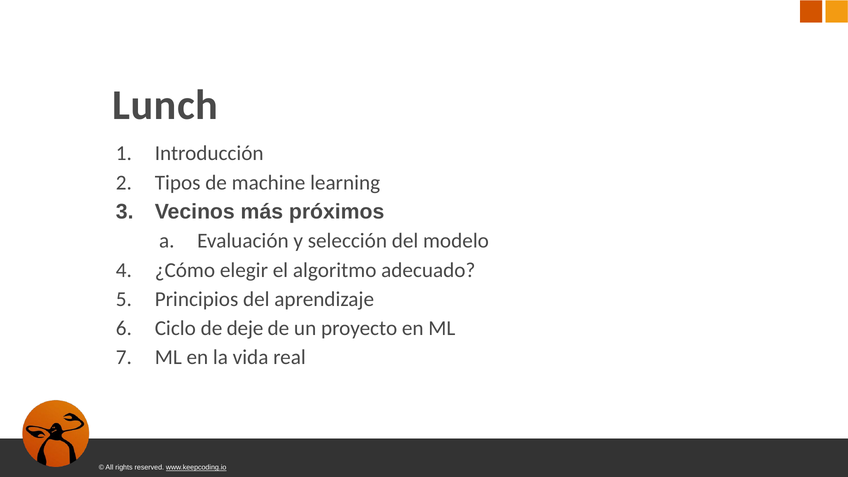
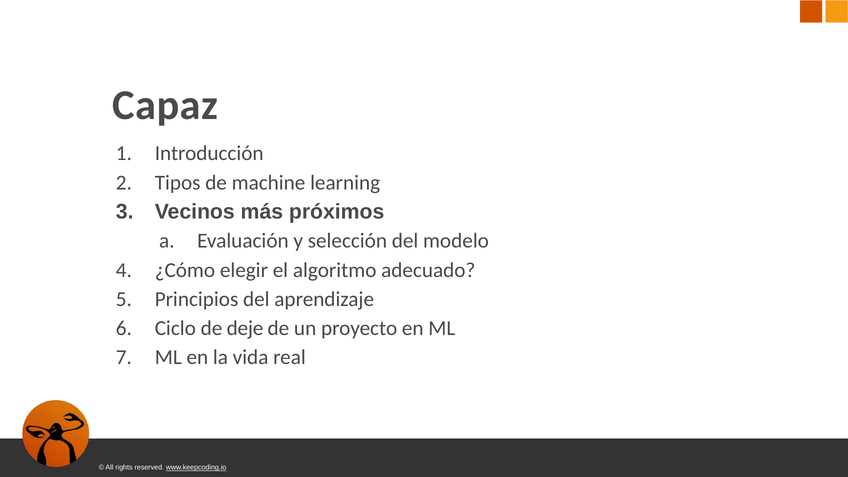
Lunch: Lunch -> Capaz
